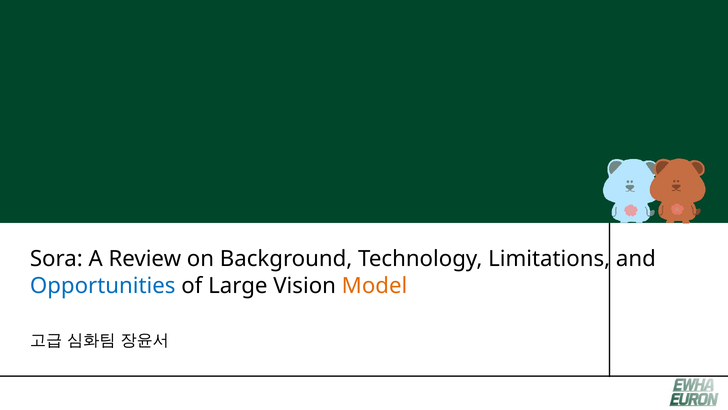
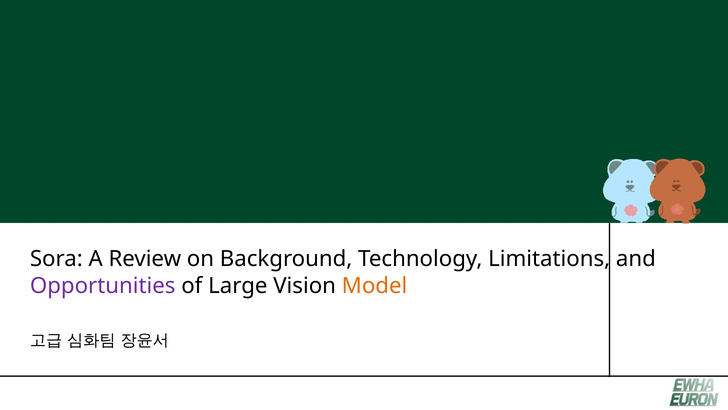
Opportunities colour: blue -> purple
